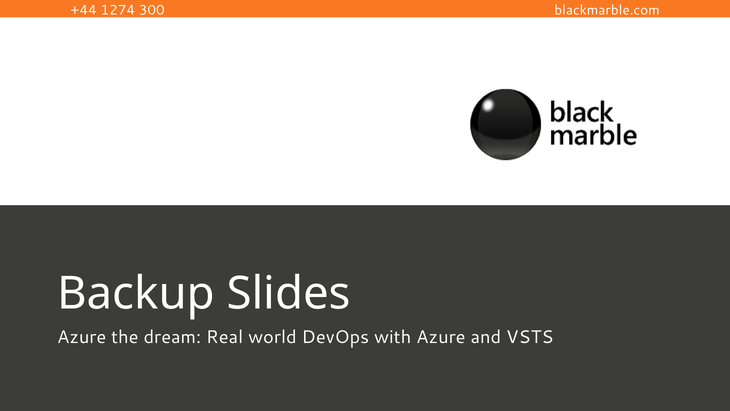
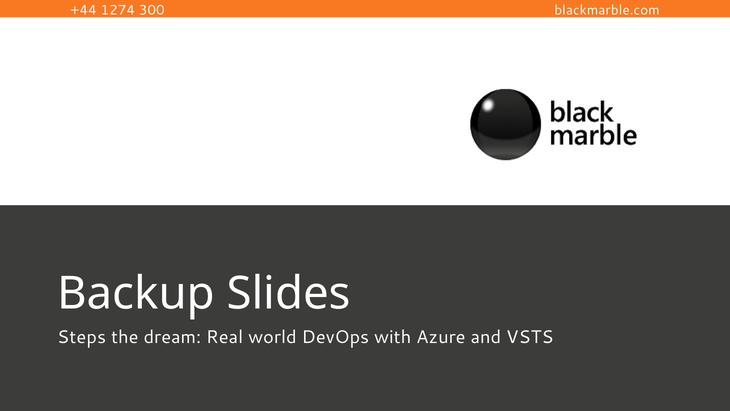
Azure at (82, 337): Azure -> Steps
